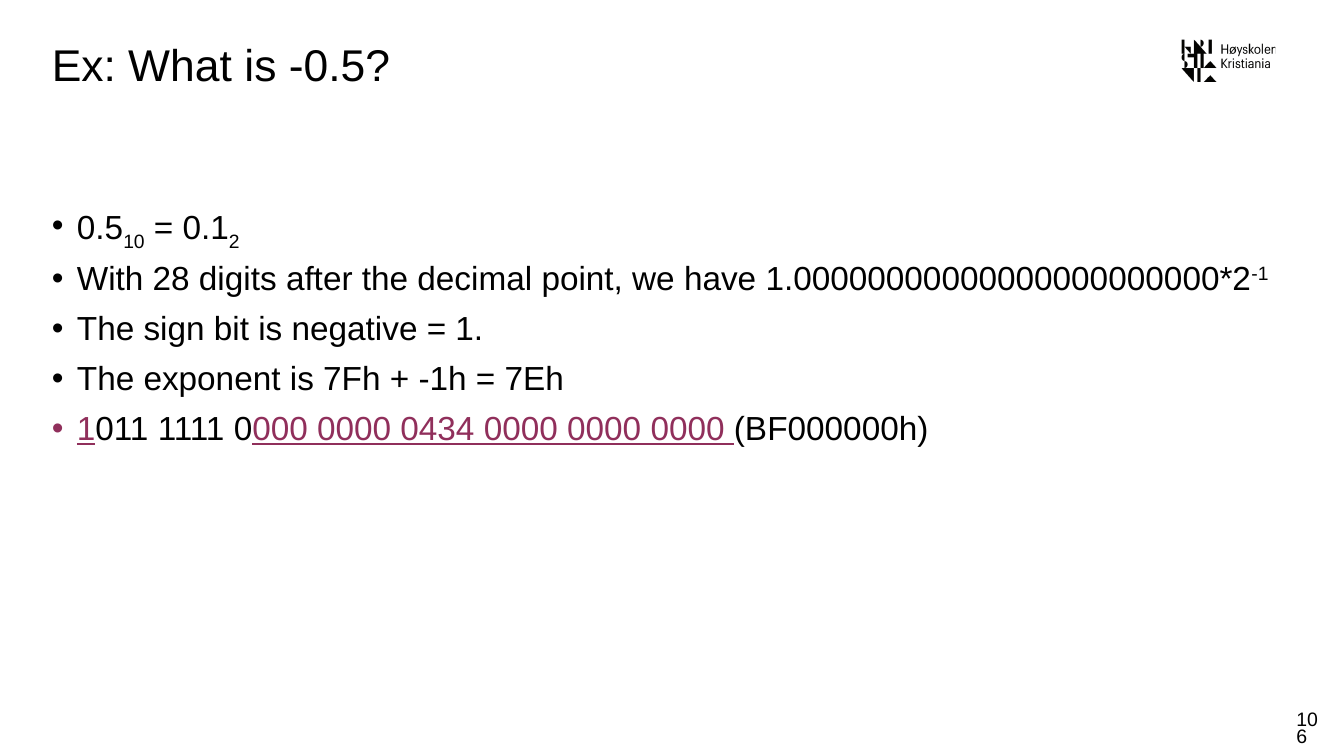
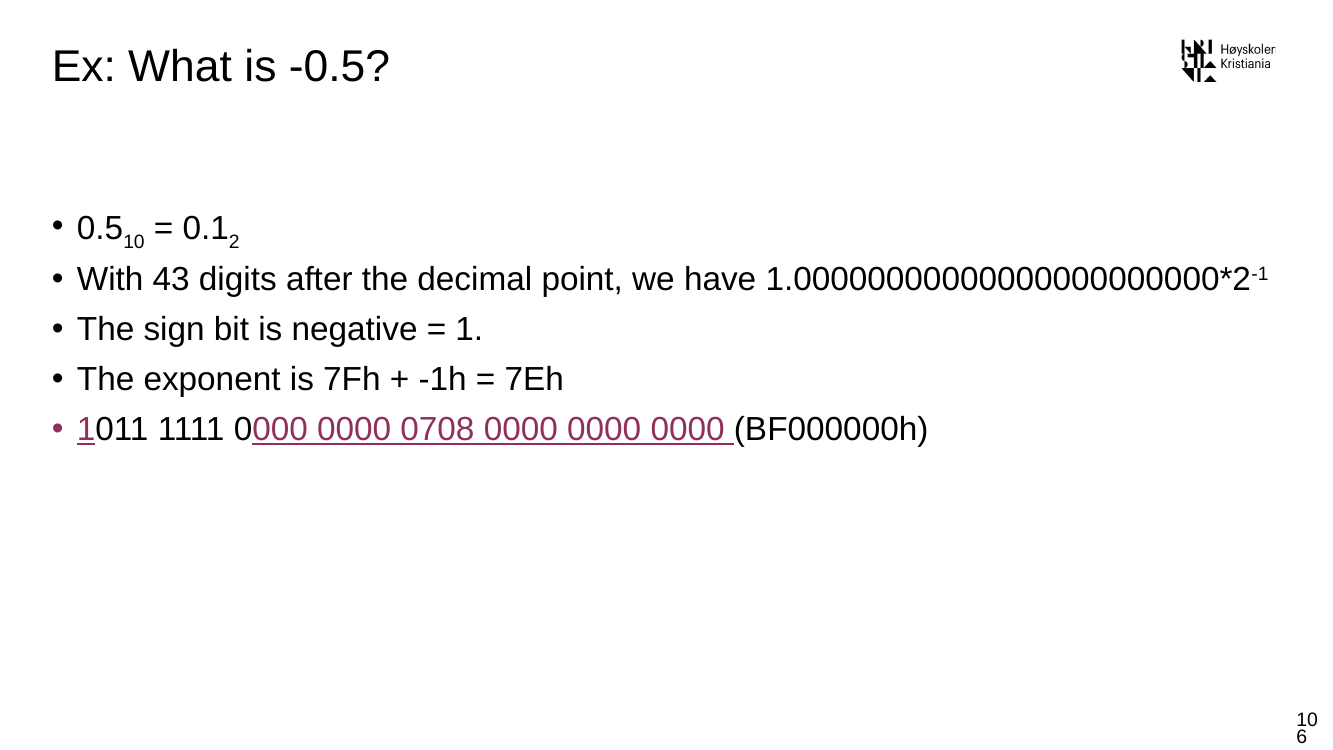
28: 28 -> 43
0434: 0434 -> 0708
